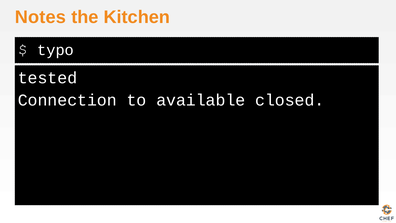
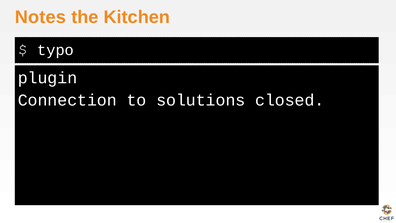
tested: tested -> plugin
available: available -> solutions
